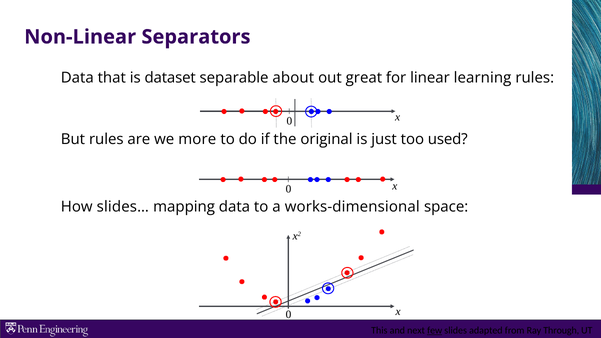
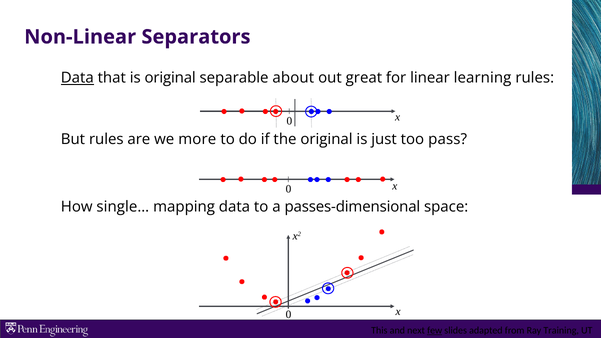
Data at (77, 78) underline: none -> present
is dataset: dataset -> original
used: used -> pass
slides…: slides… -> single…
works-dimensional: works-dimensional -> passes-dimensional
Through: Through -> Training
